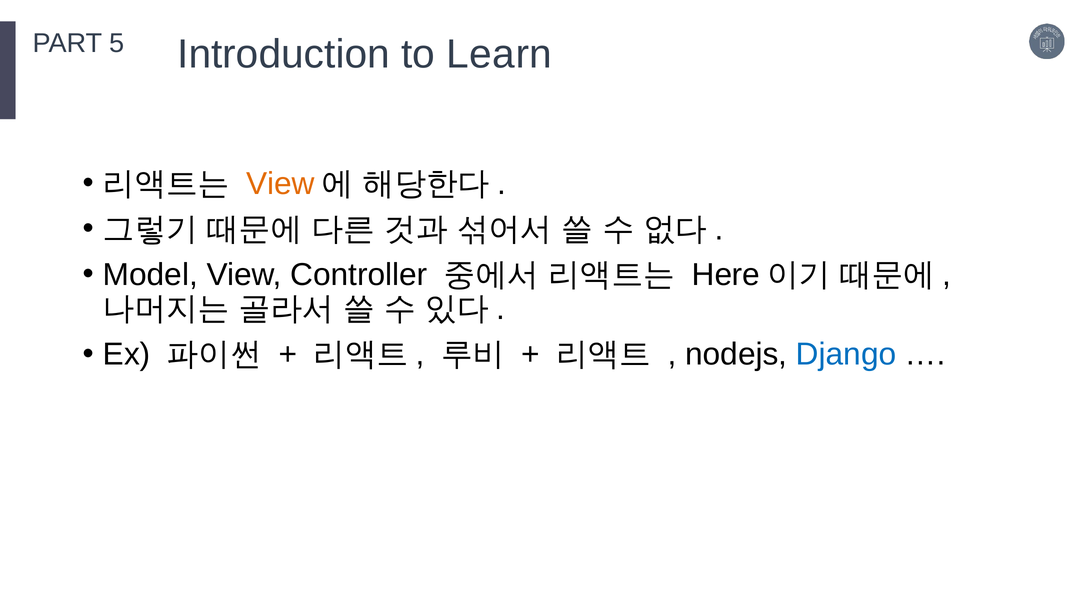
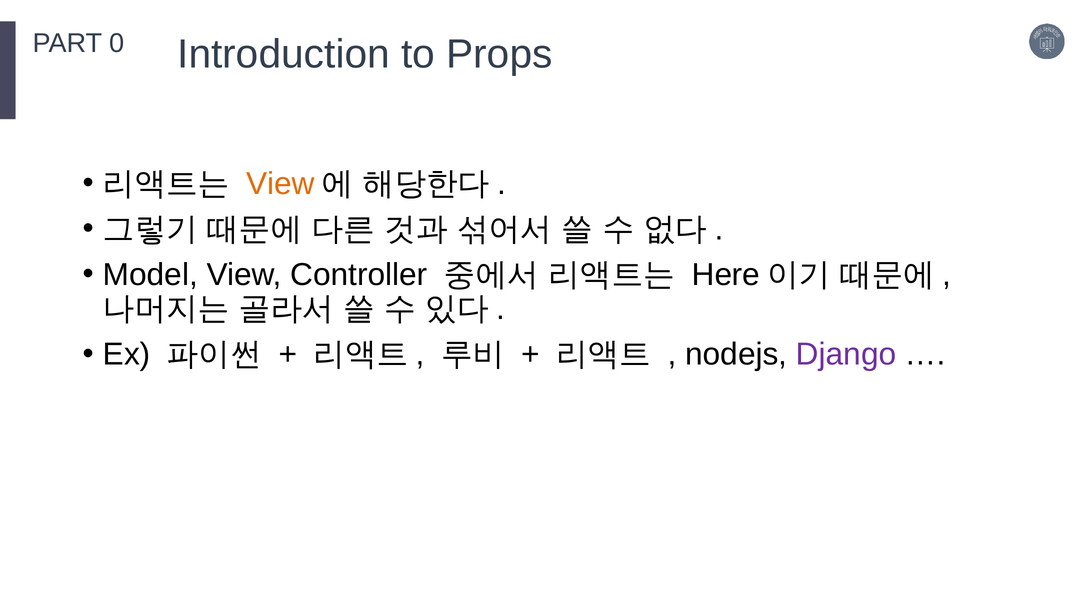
5: 5 -> 0
Learn: Learn -> Props
Django colour: blue -> purple
